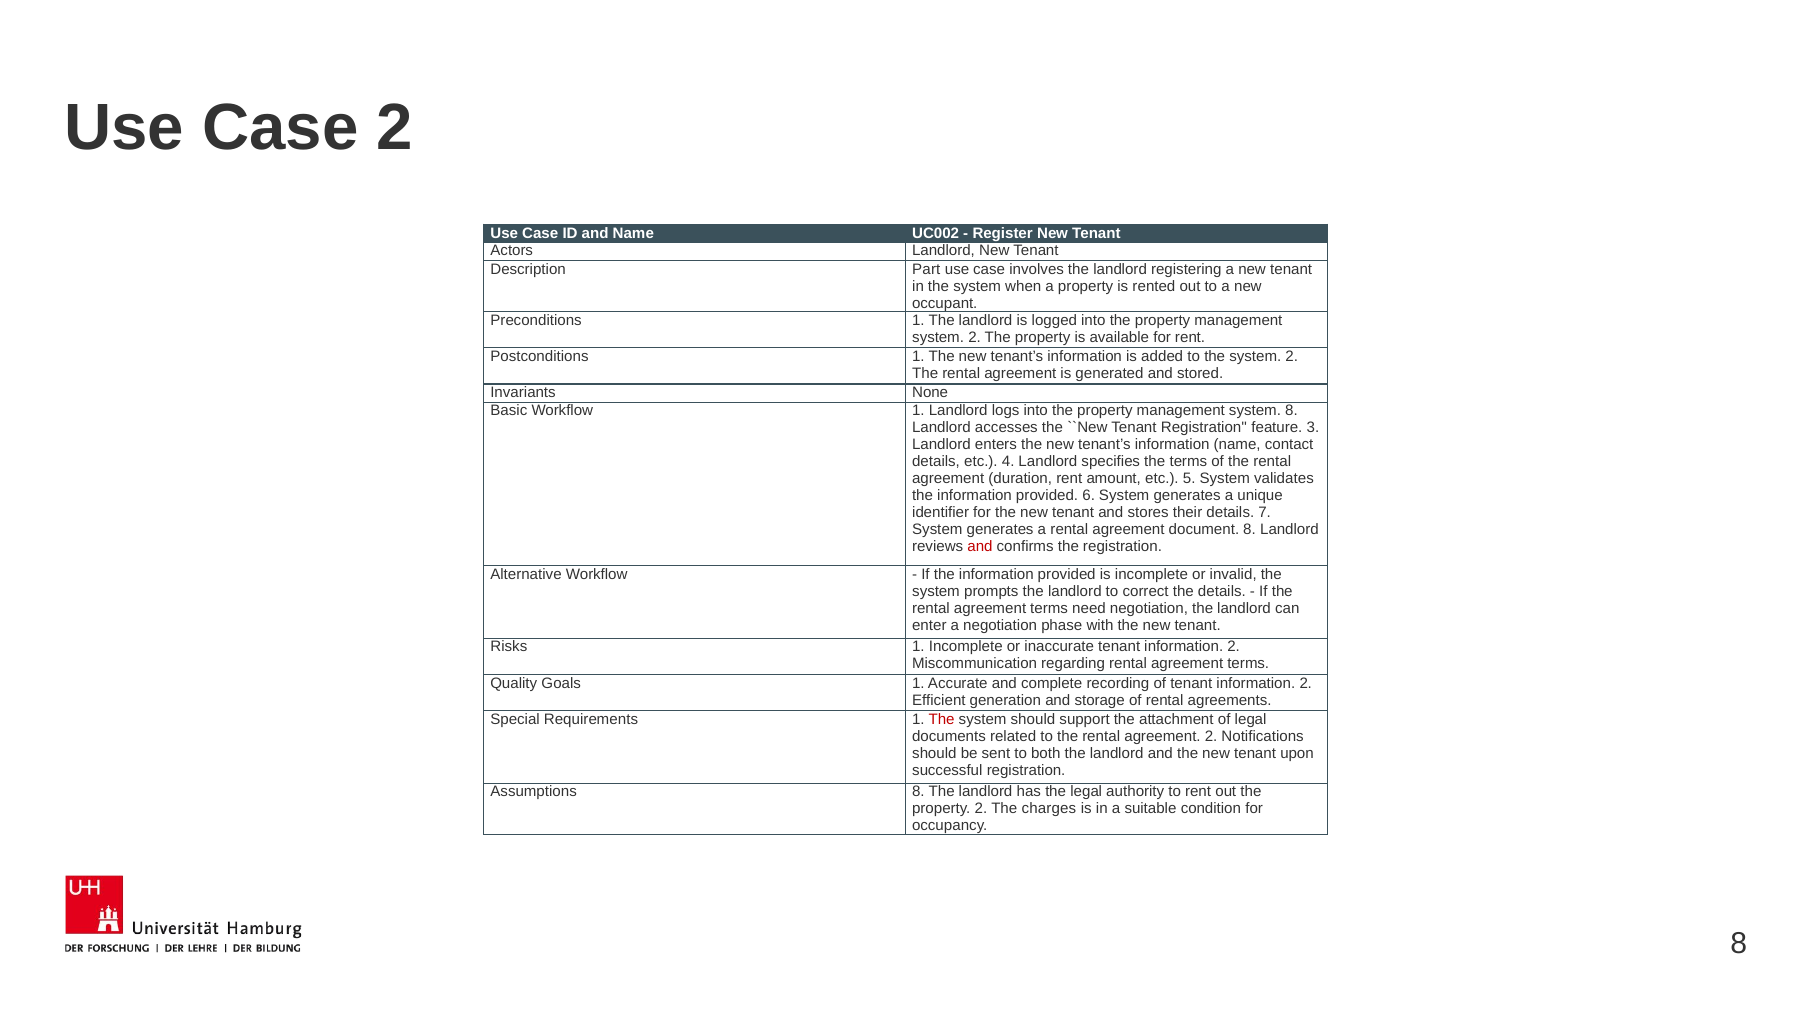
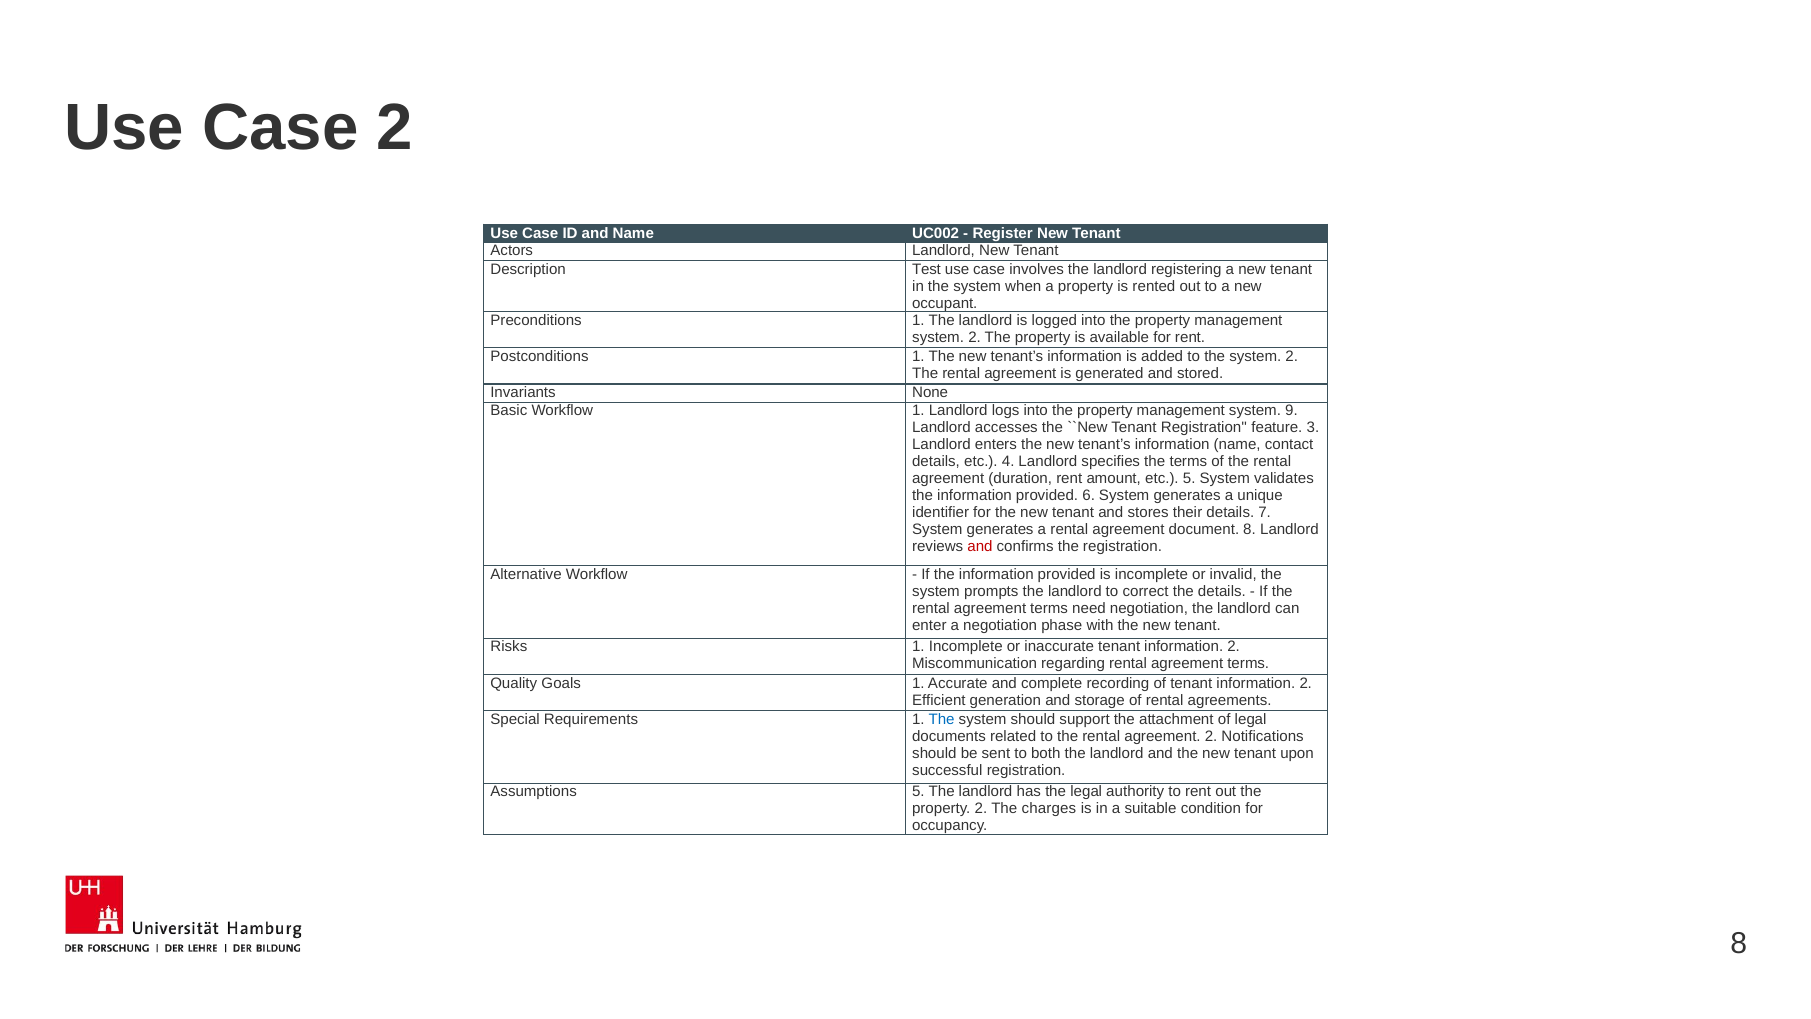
Part: Part -> Test
system 8: 8 -> 9
The at (942, 719) colour: red -> blue
Assumptions 8: 8 -> 5
